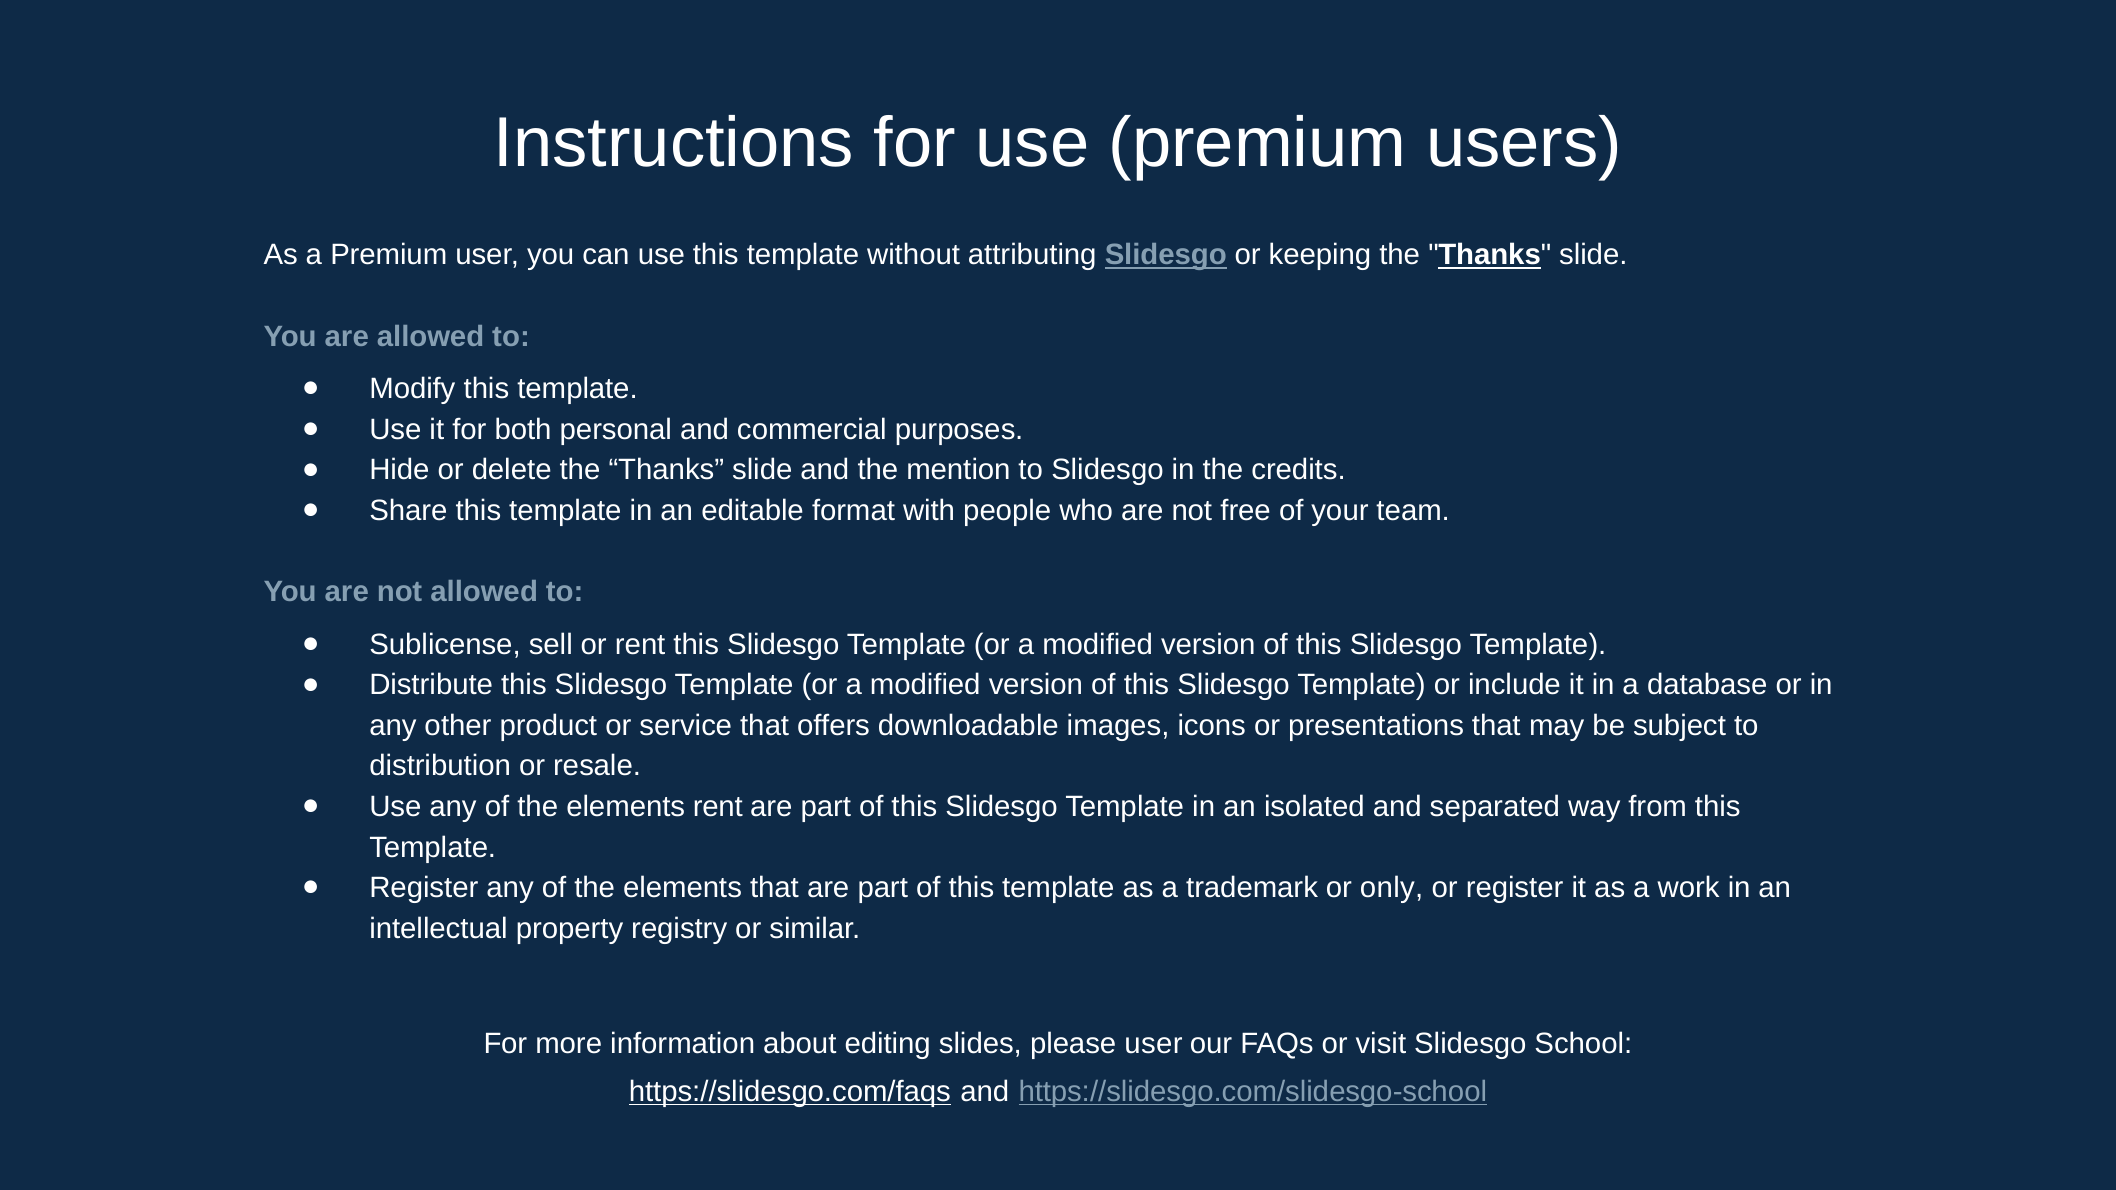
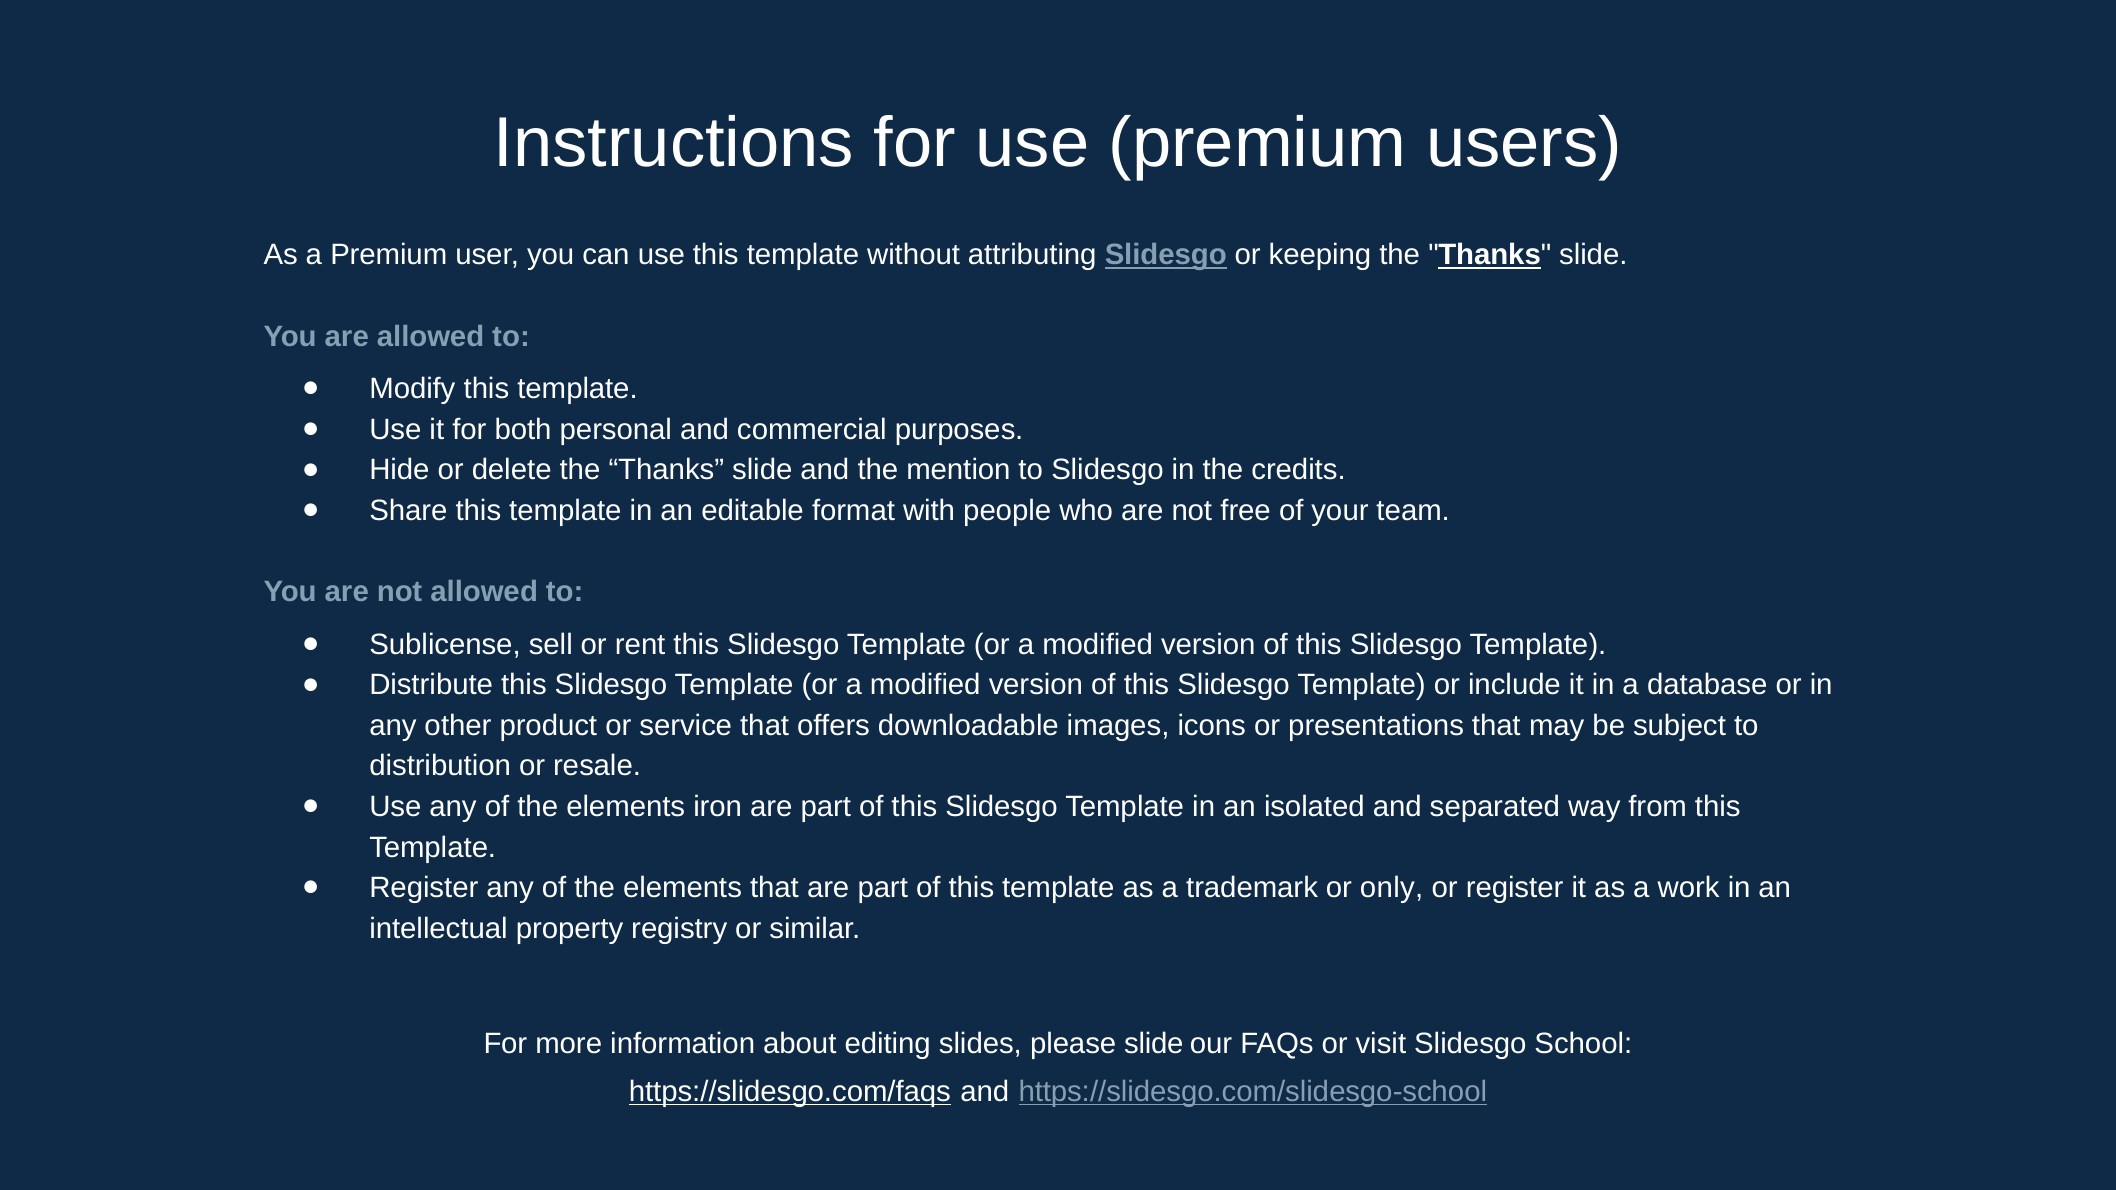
elements rent: rent -> iron
please user: user -> slide
